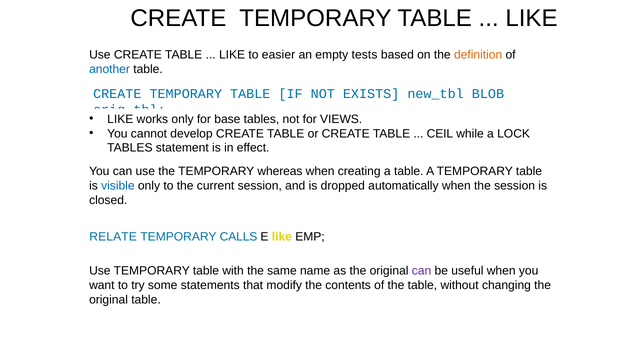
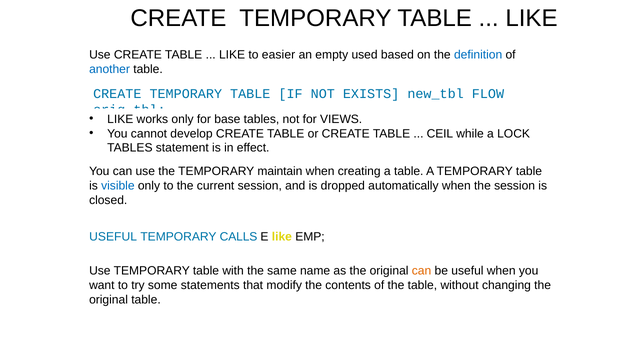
tests: tests -> used
definition colour: orange -> blue
BLOB: BLOB -> FLOW
whereas: whereas -> maintain
RELATE at (113, 237): RELATE -> USEFUL
can at (422, 271) colour: purple -> orange
